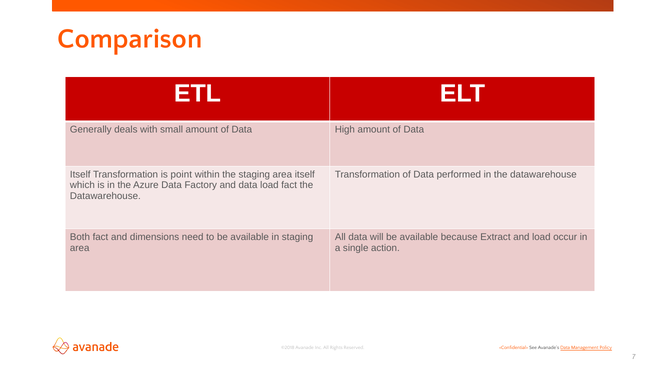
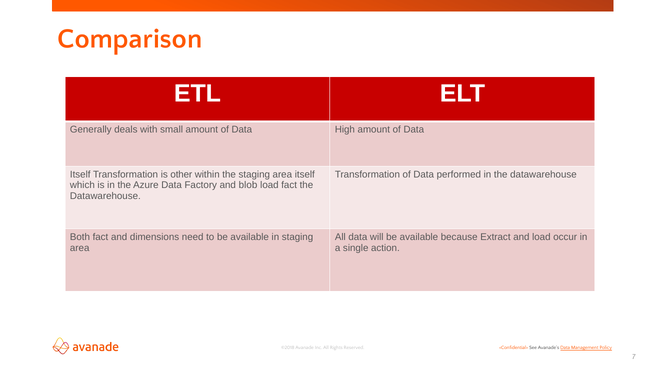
point: point -> other
and data: data -> blob
